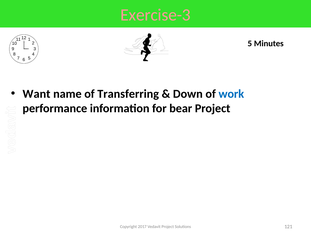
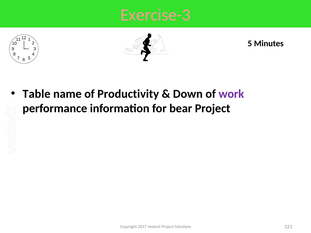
Want: Want -> Table
Transferring: Transferring -> Productivity
work colour: blue -> purple
